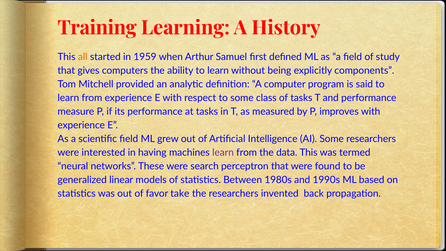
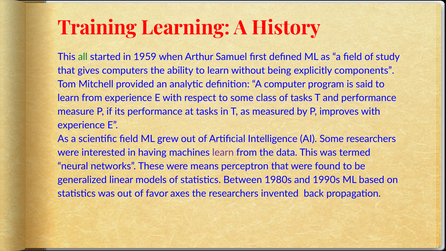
all colour: orange -> green
search: search -> means
take: take -> axes
